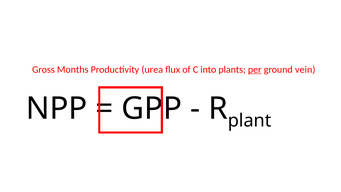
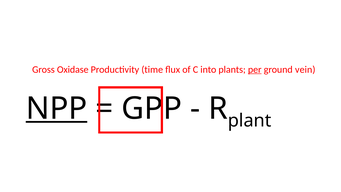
Months: Months -> Oxidase
urea: urea -> time
NPP underline: none -> present
